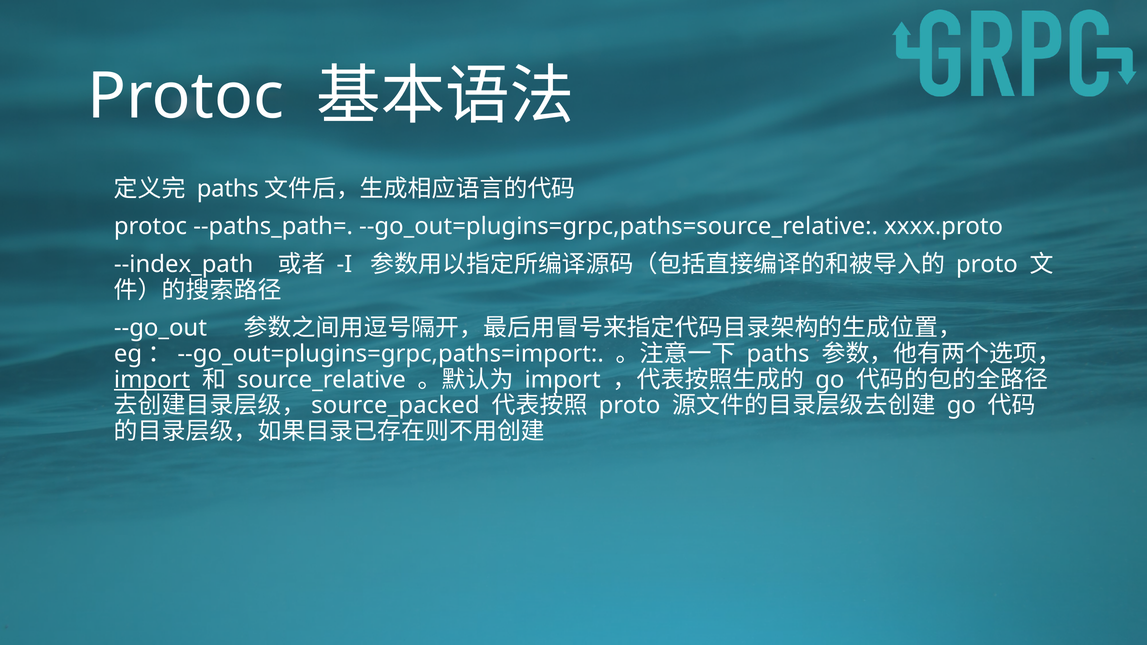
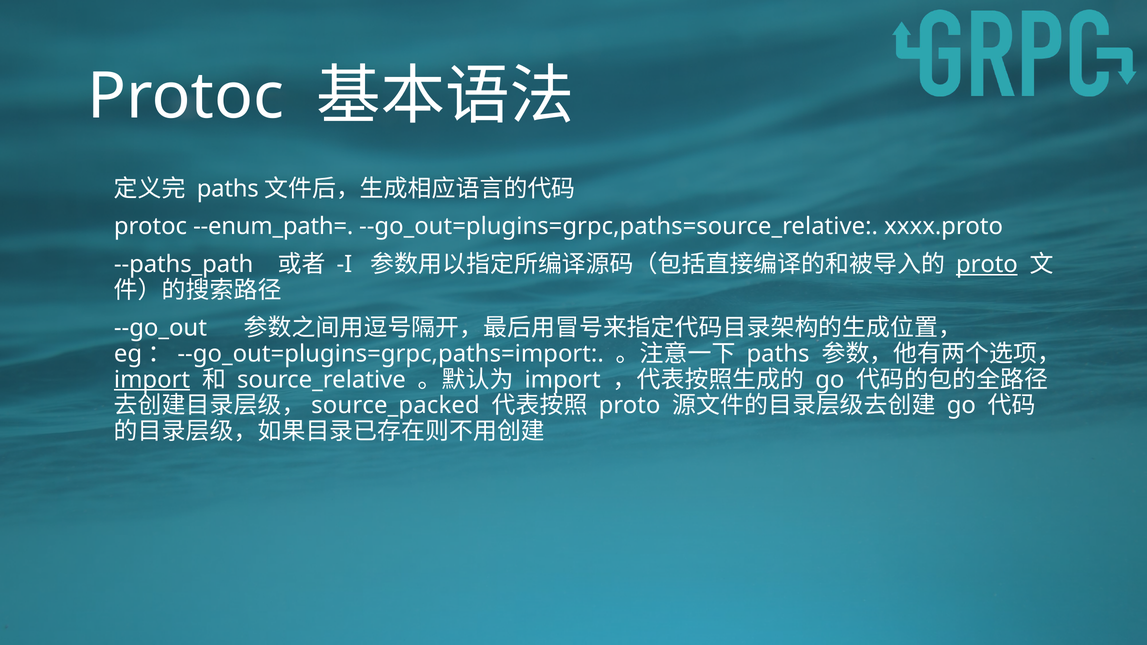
--paths_path=: --paths_path= -> --enum_path=
--index_path: --index_path -> --paths_path
proto at (987, 264) underline: none -> present
